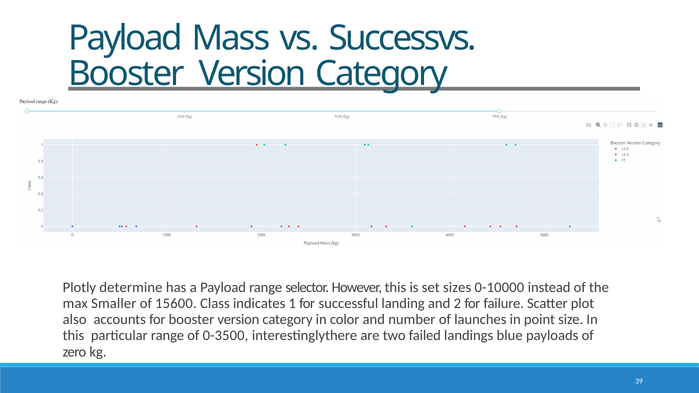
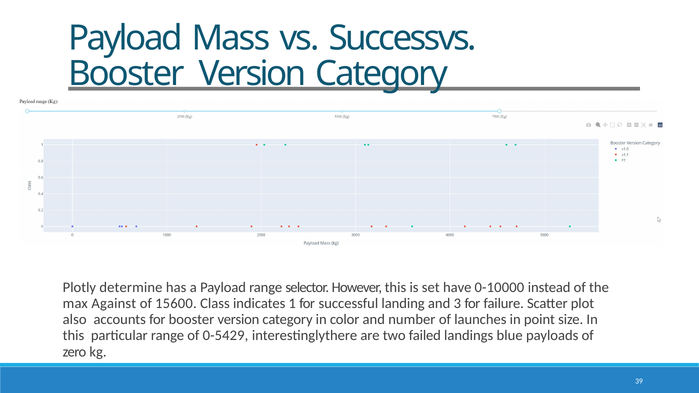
sizes: sizes -> have
Smaller: Smaller -> Against
2: 2 -> 3
0-3500: 0-3500 -> 0-5429
